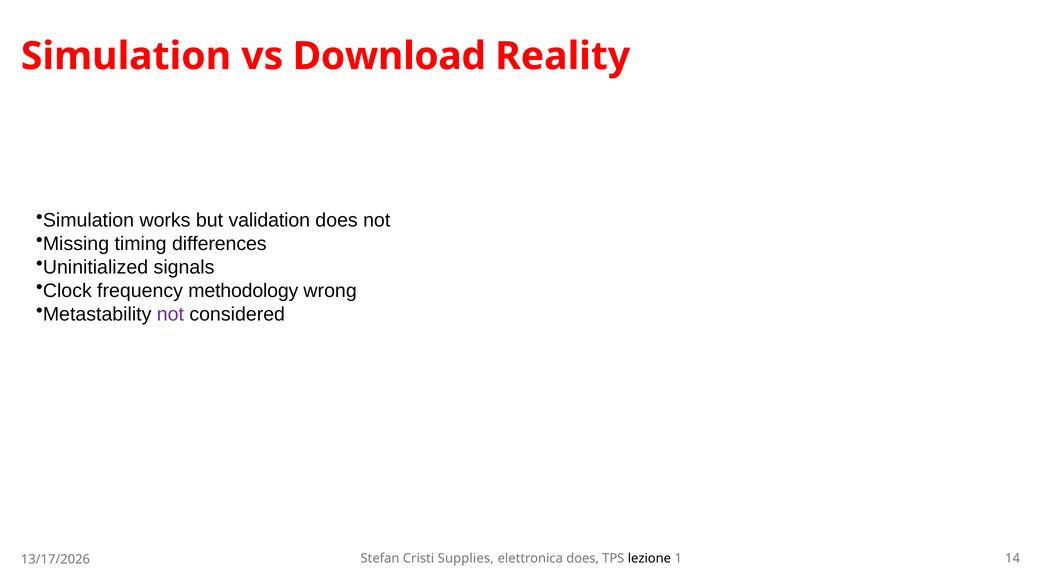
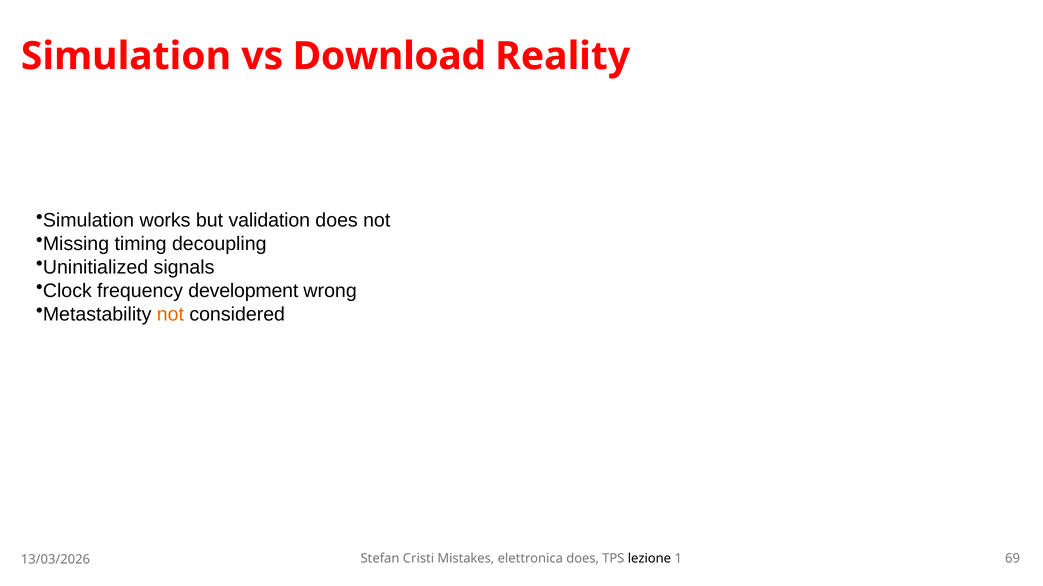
differences: differences -> decoupling
methodology: methodology -> development
not at (170, 314) colour: purple -> orange
Supplies: Supplies -> Mistakes
14: 14 -> 69
13/17/2026: 13/17/2026 -> 13/03/2026
